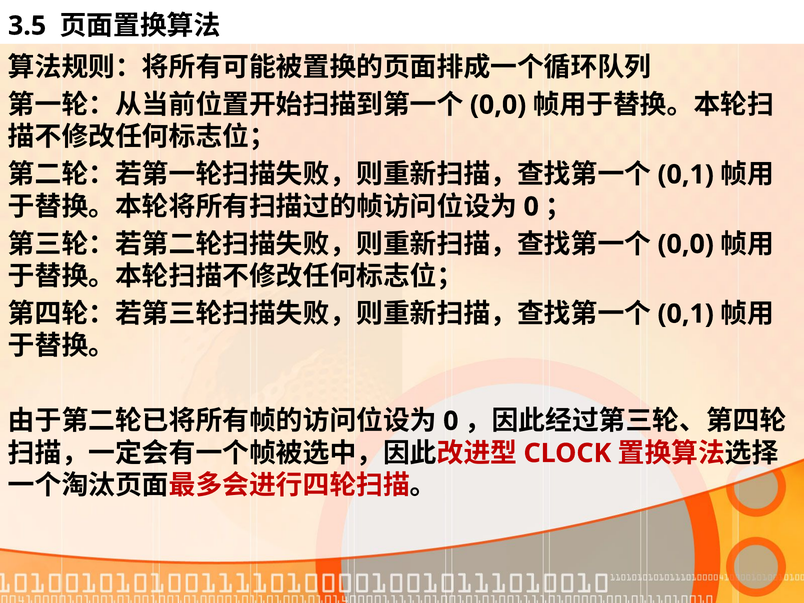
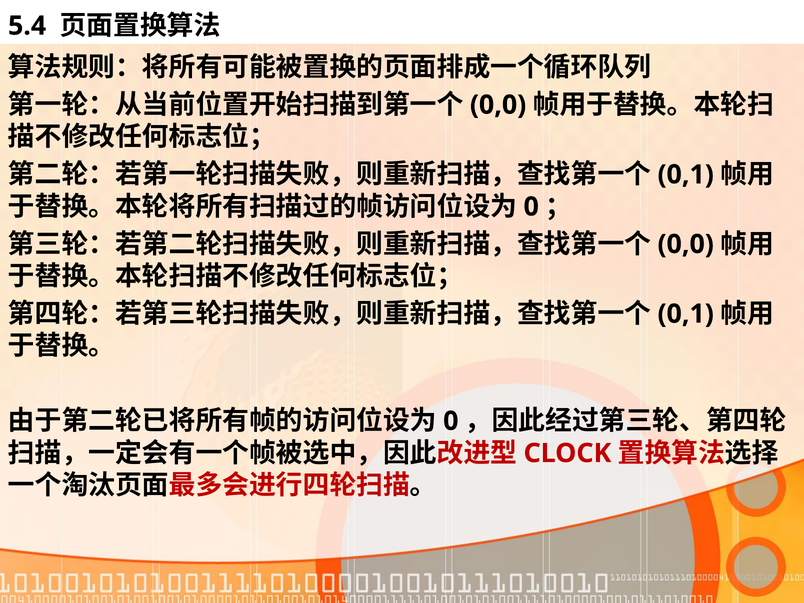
3.5: 3.5 -> 5.4
